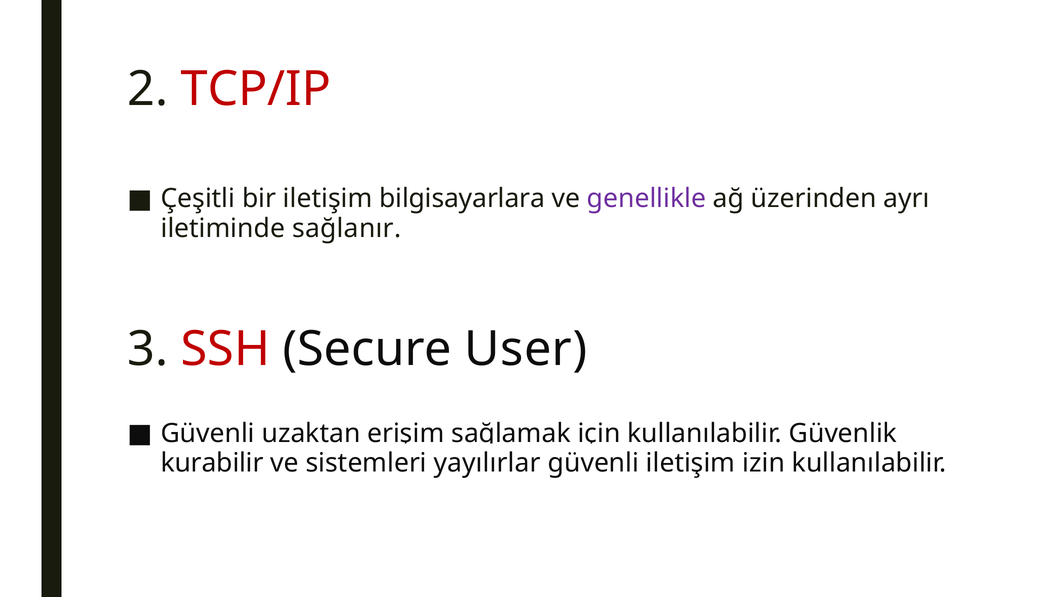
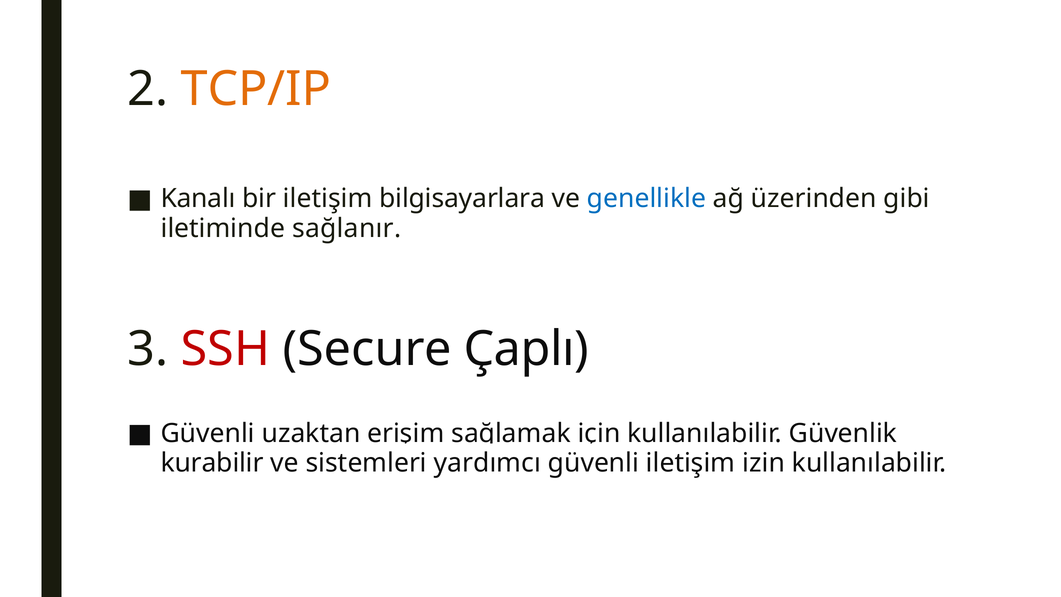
TCP/IP colour: red -> orange
Çeşitli: Çeşitli -> Kanalı
genellikle colour: purple -> blue
ayrı: ayrı -> gibi
User: User -> Çaplı
yayılırlar: yayılırlar -> yardımcı
